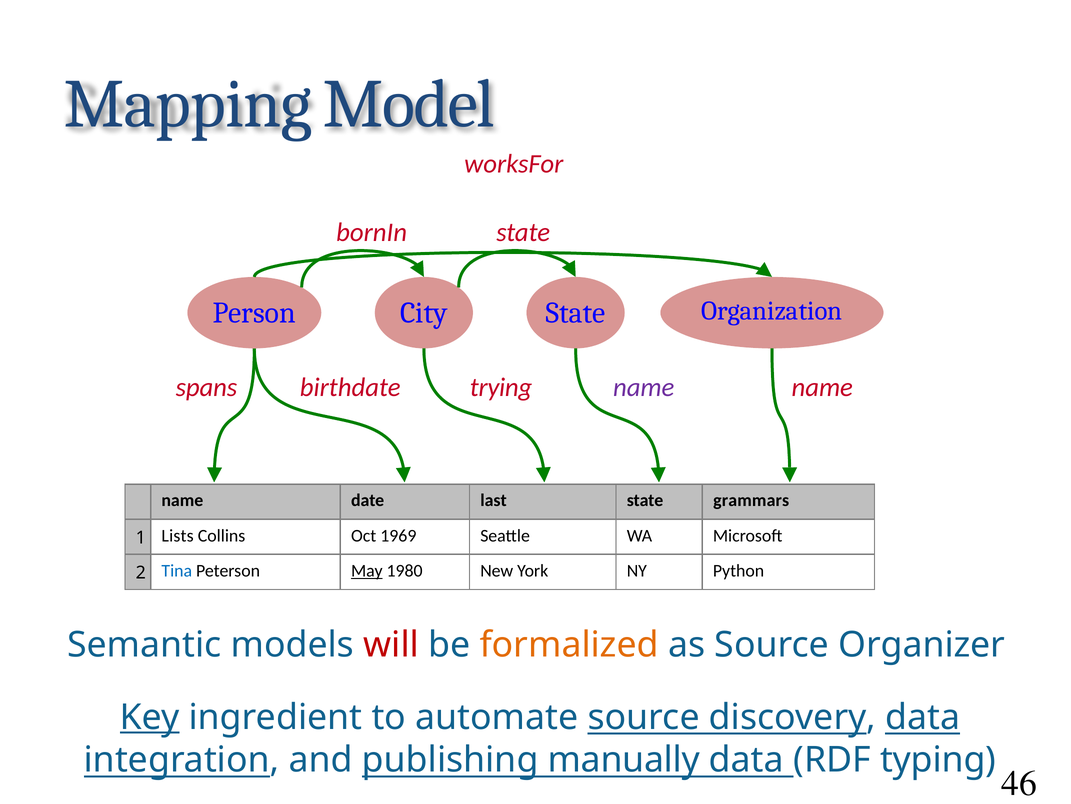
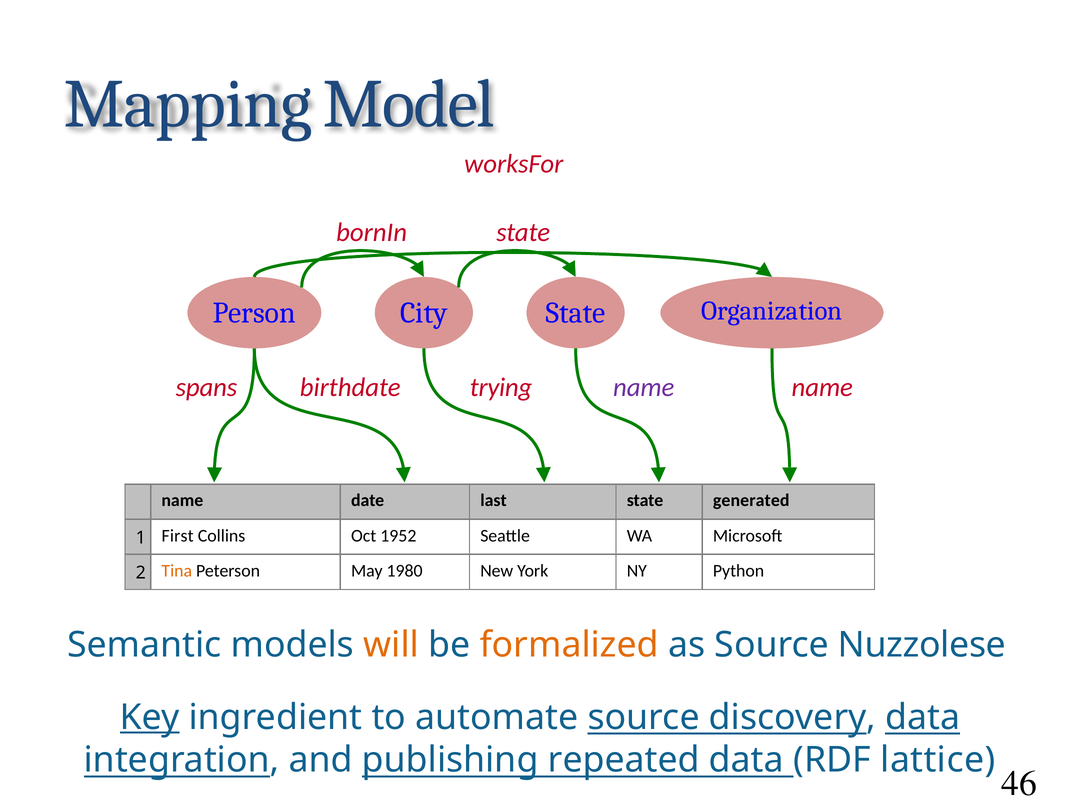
grammars: grammars -> generated
Lists: Lists -> First
1969: 1969 -> 1952
Tina colour: blue -> orange
May underline: present -> none
will colour: red -> orange
Organizer: Organizer -> Nuzzolese
manually: manually -> repeated
typing: typing -> lattice
